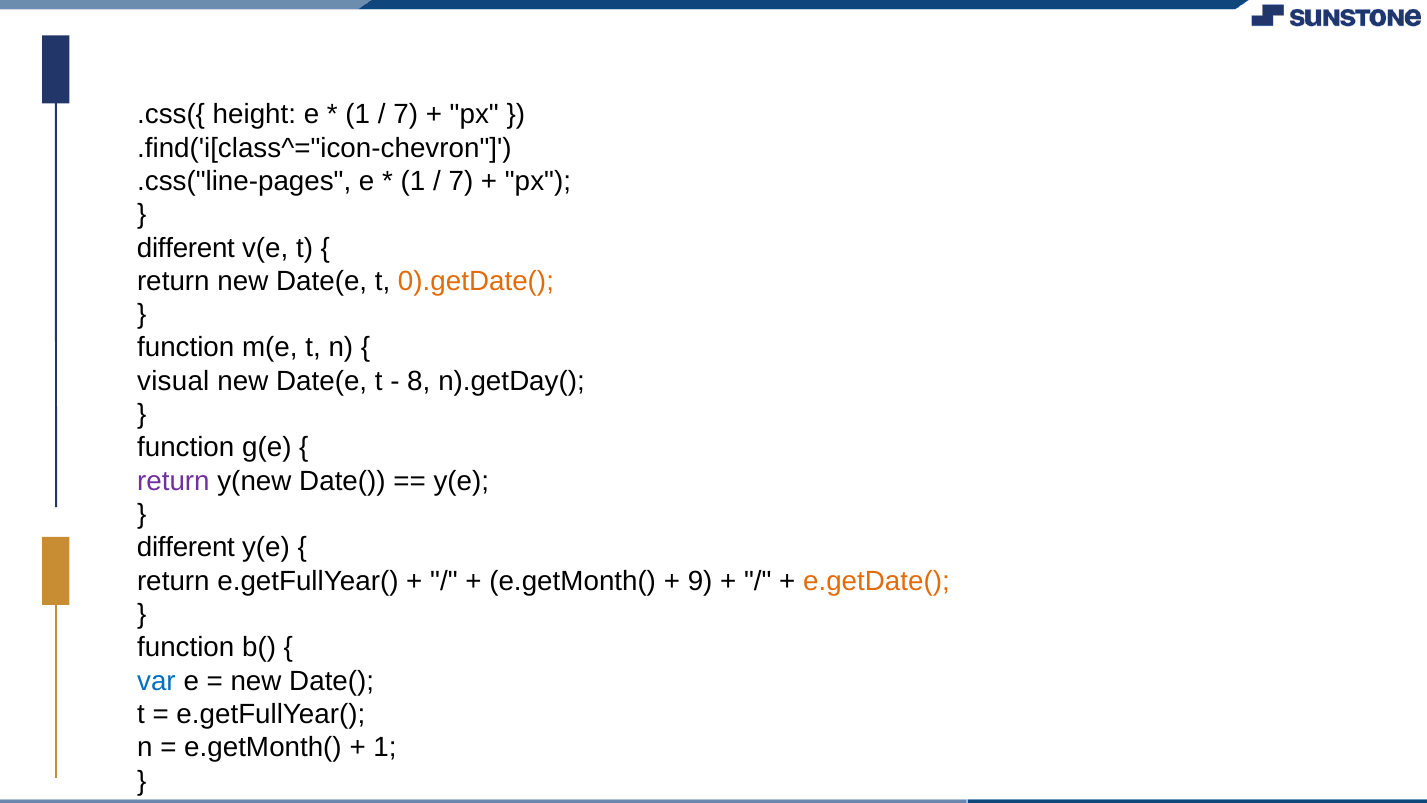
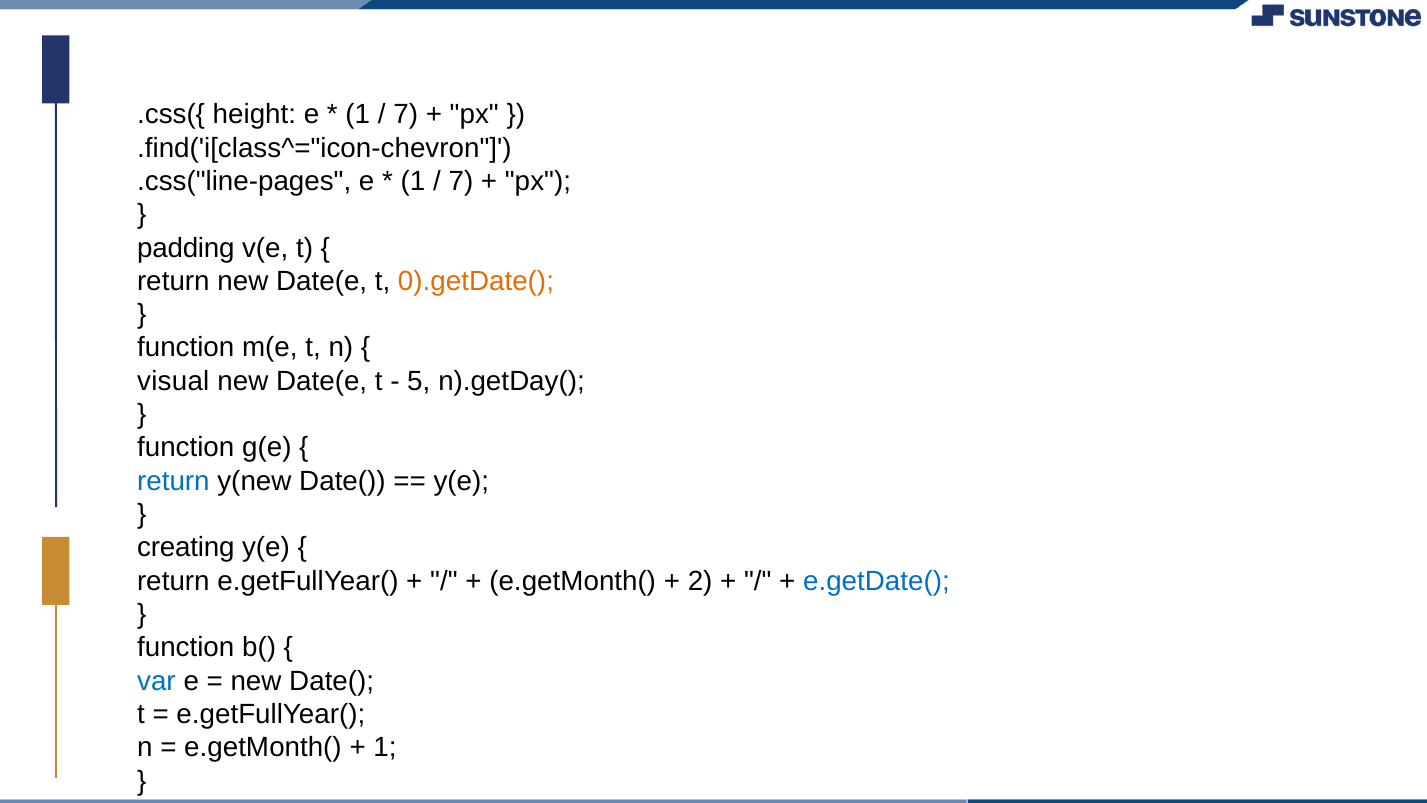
different at (186, 248): different -> padding
8: 8 -> 5
return at (173, 481) colour: purple -> blue
different at (186, 548): different -> creating
9: 9 -> 2
e.getDate( colour: orange -> blue
